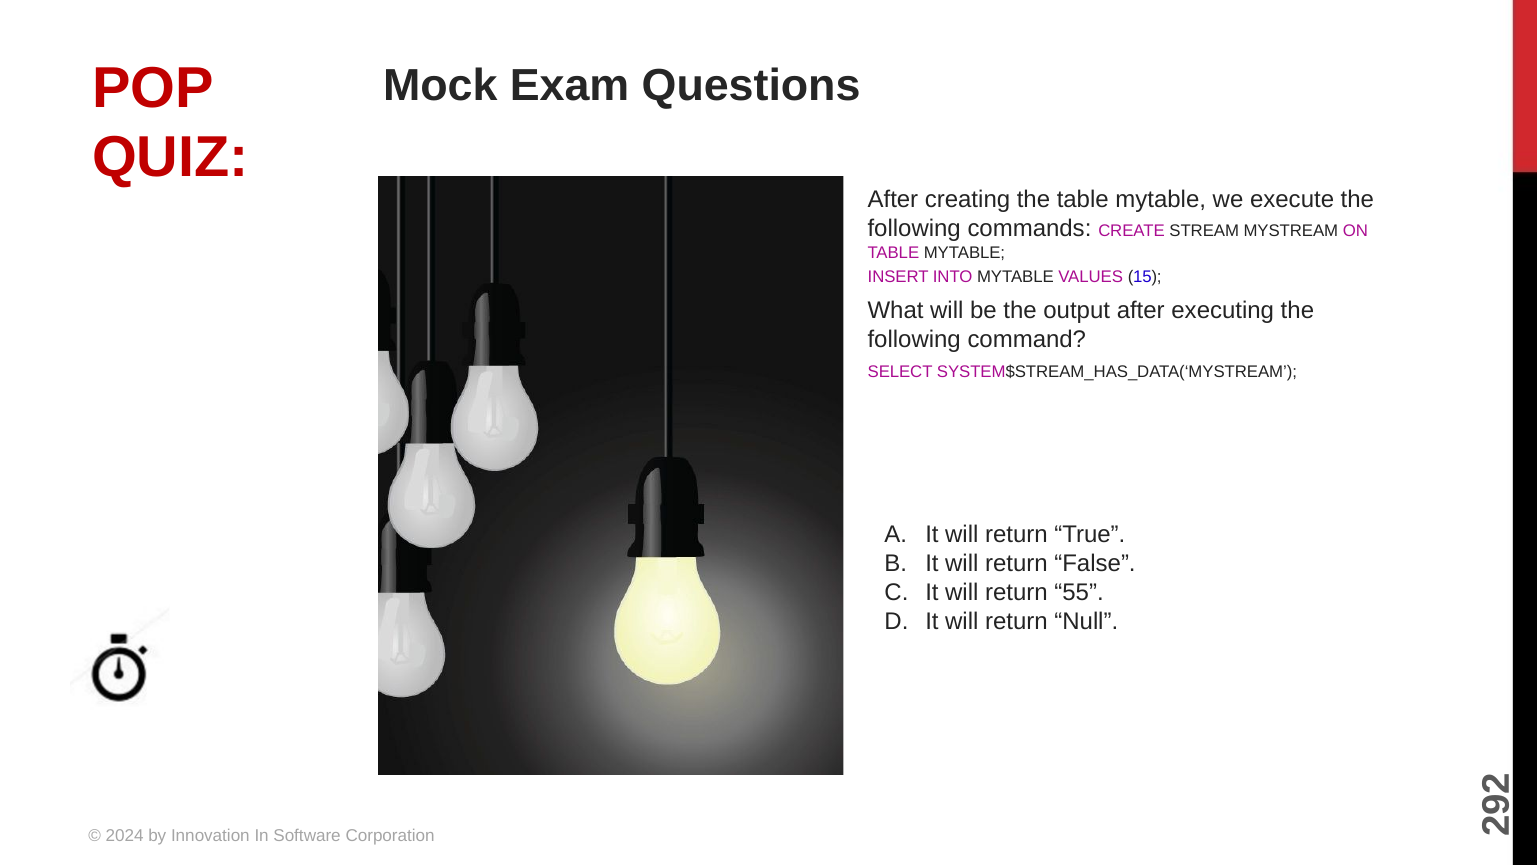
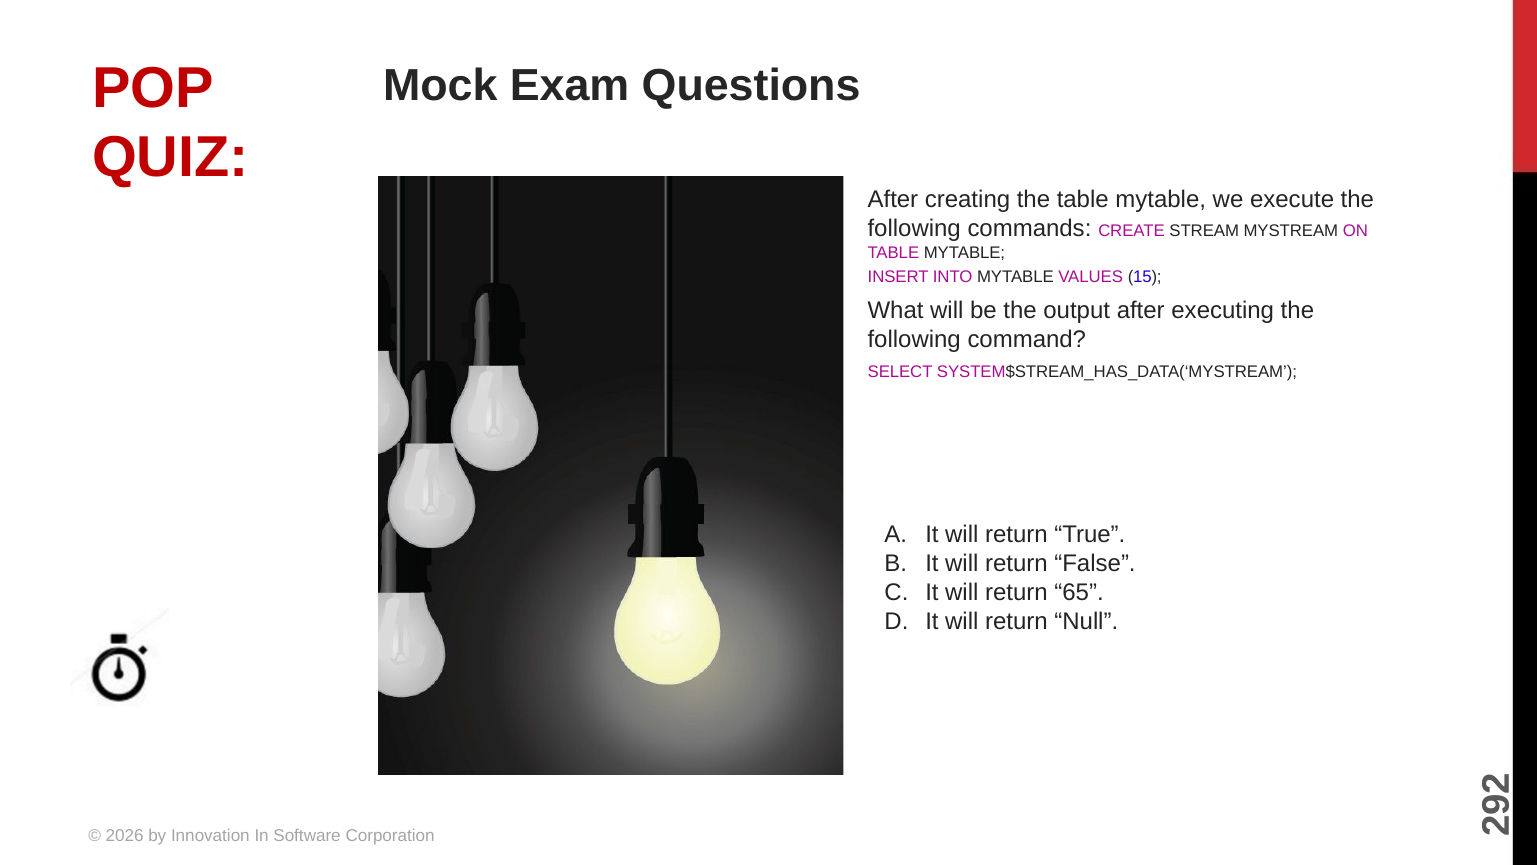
55: 55 -> 65
2024: 2024 -> 2026
